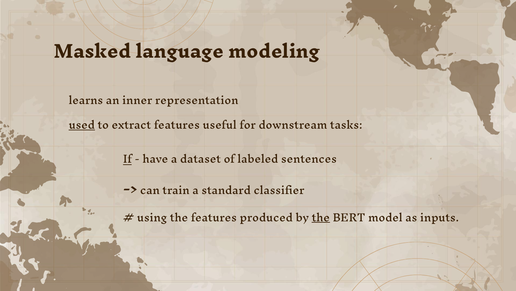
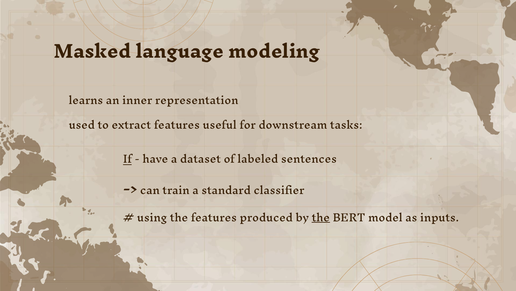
used underline: present -> none
